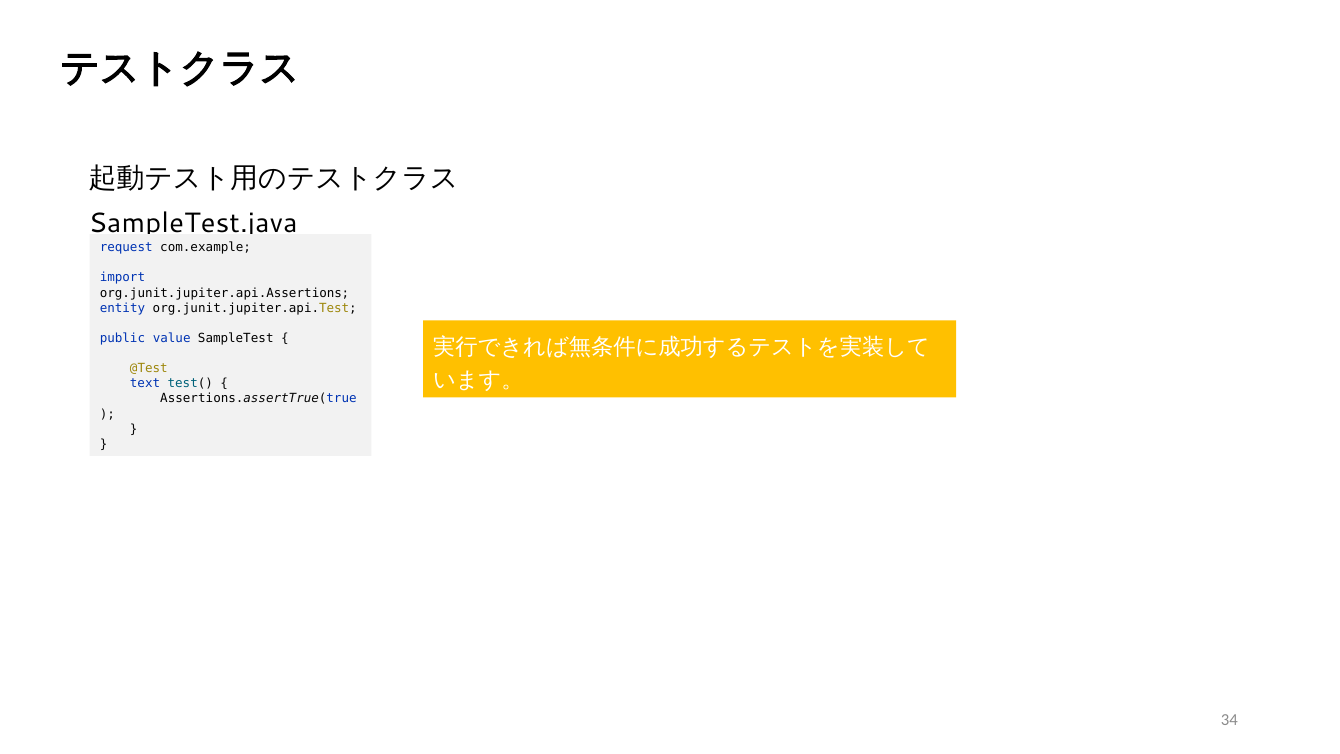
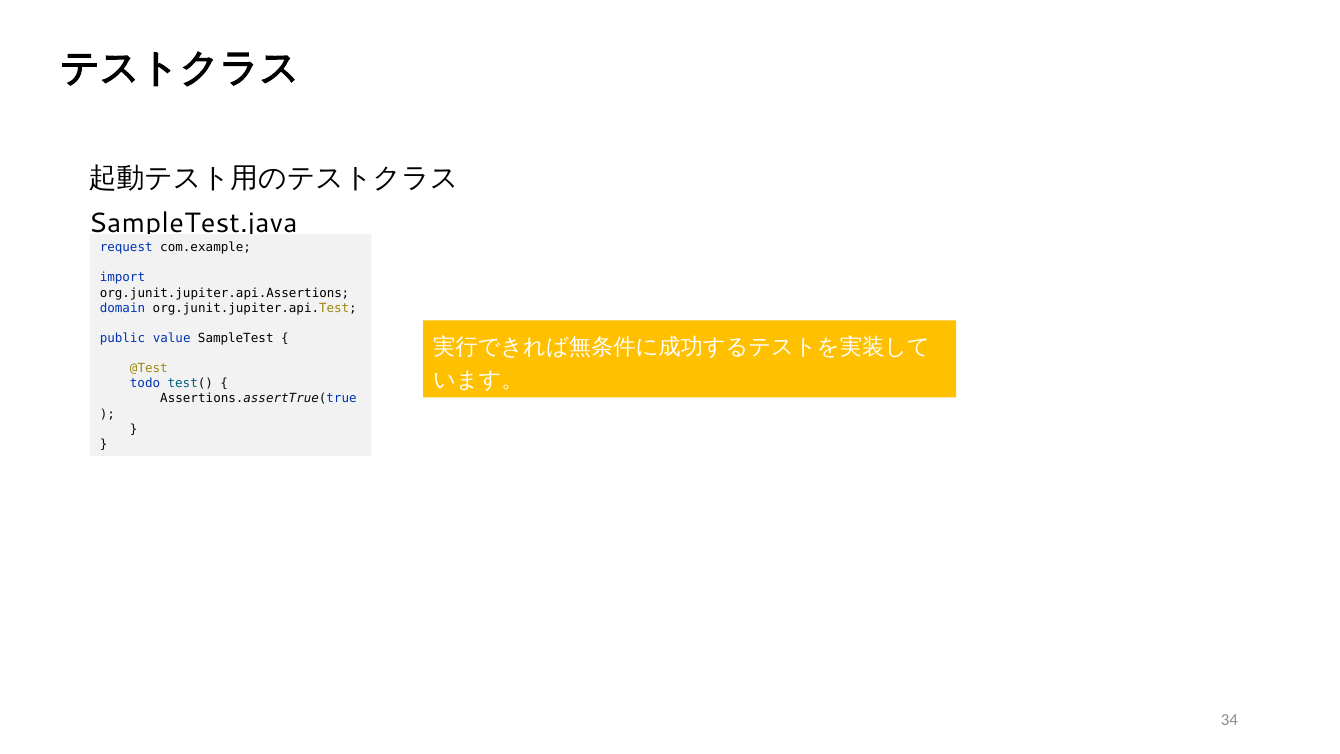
entity: entity -> domain
text: text -> todo
